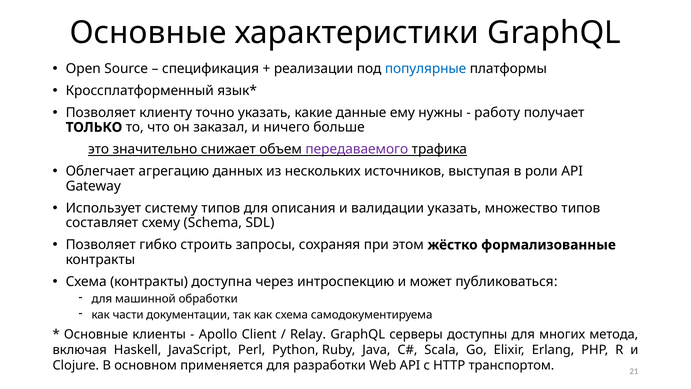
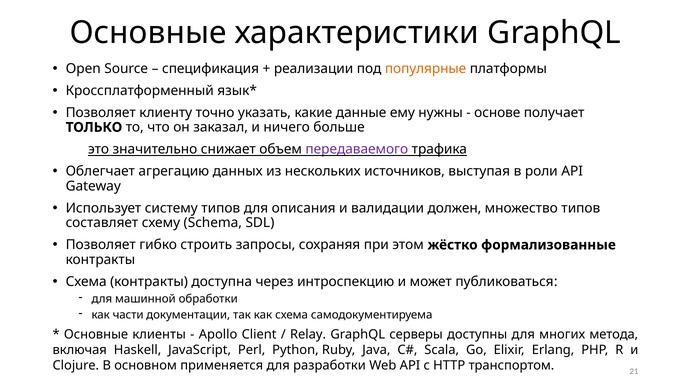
популярные colour: blue -> orange
работу: работу -> основе
валидации указать: указать -> должен
